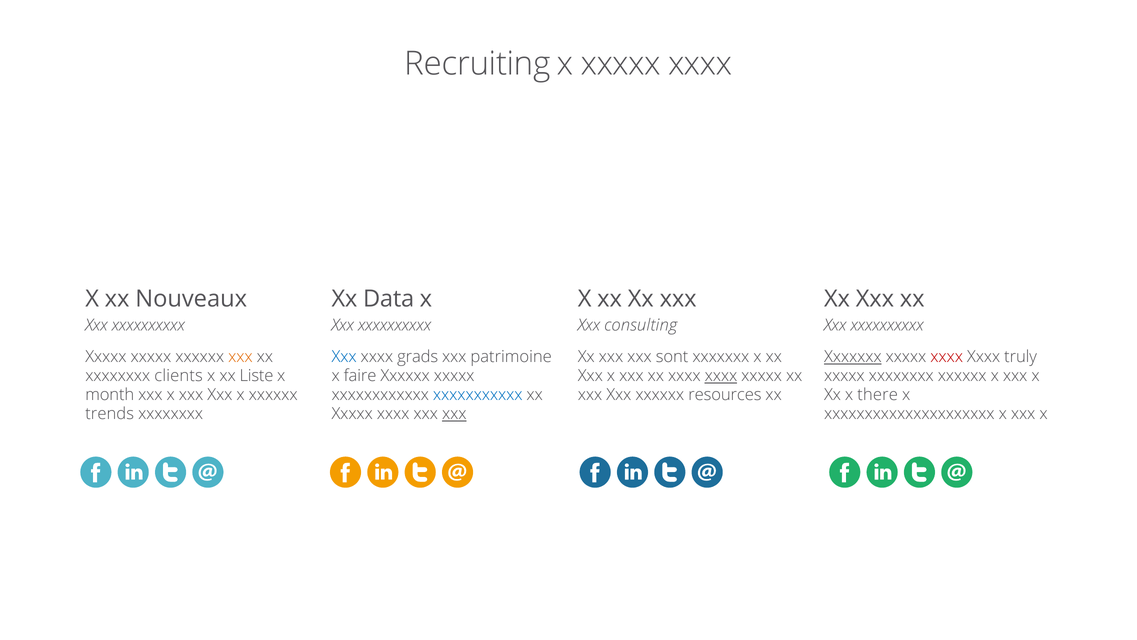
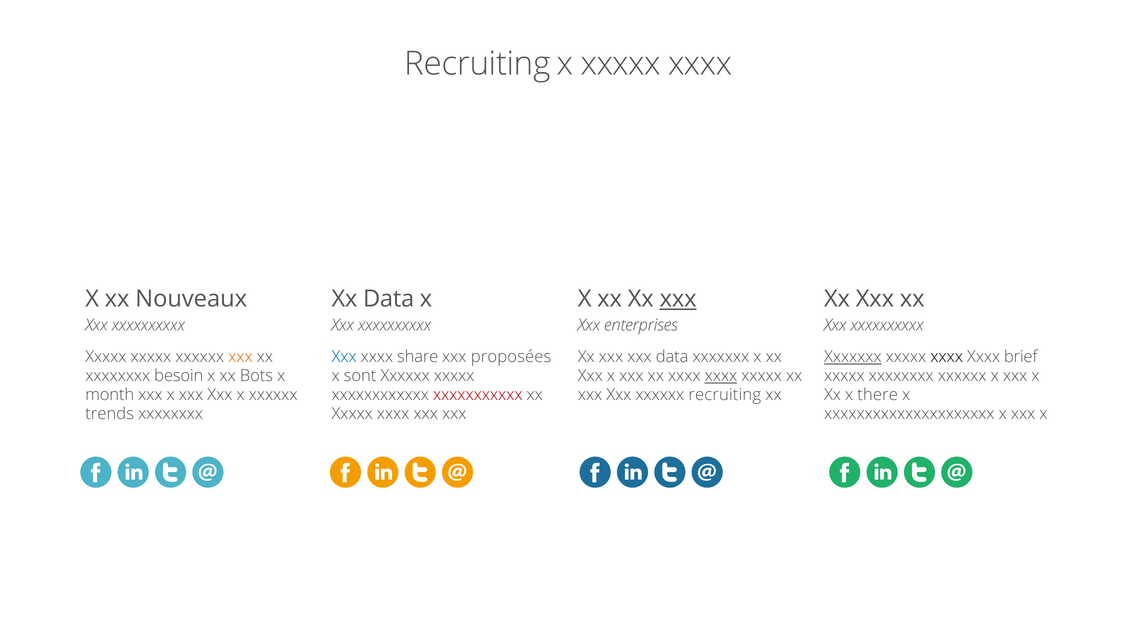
xxx at (678, 299) underline: none -> present
consulting: consulting -> enterprises
grads: grads -> share
patrimoine: patrimoine -> proposées
xxx sont: sont -> data
xxxx at (947, 357) colour: red -> black
truly: truly -> brief
clients: clients -> besoin
Liste: Liste -> Bots
faire: faire -> sont
xxxxxxxxxxx colour: blue -> red
xxxxxx resources: resources -> recruiting
xxx at (454, 414) underline: present -> none
